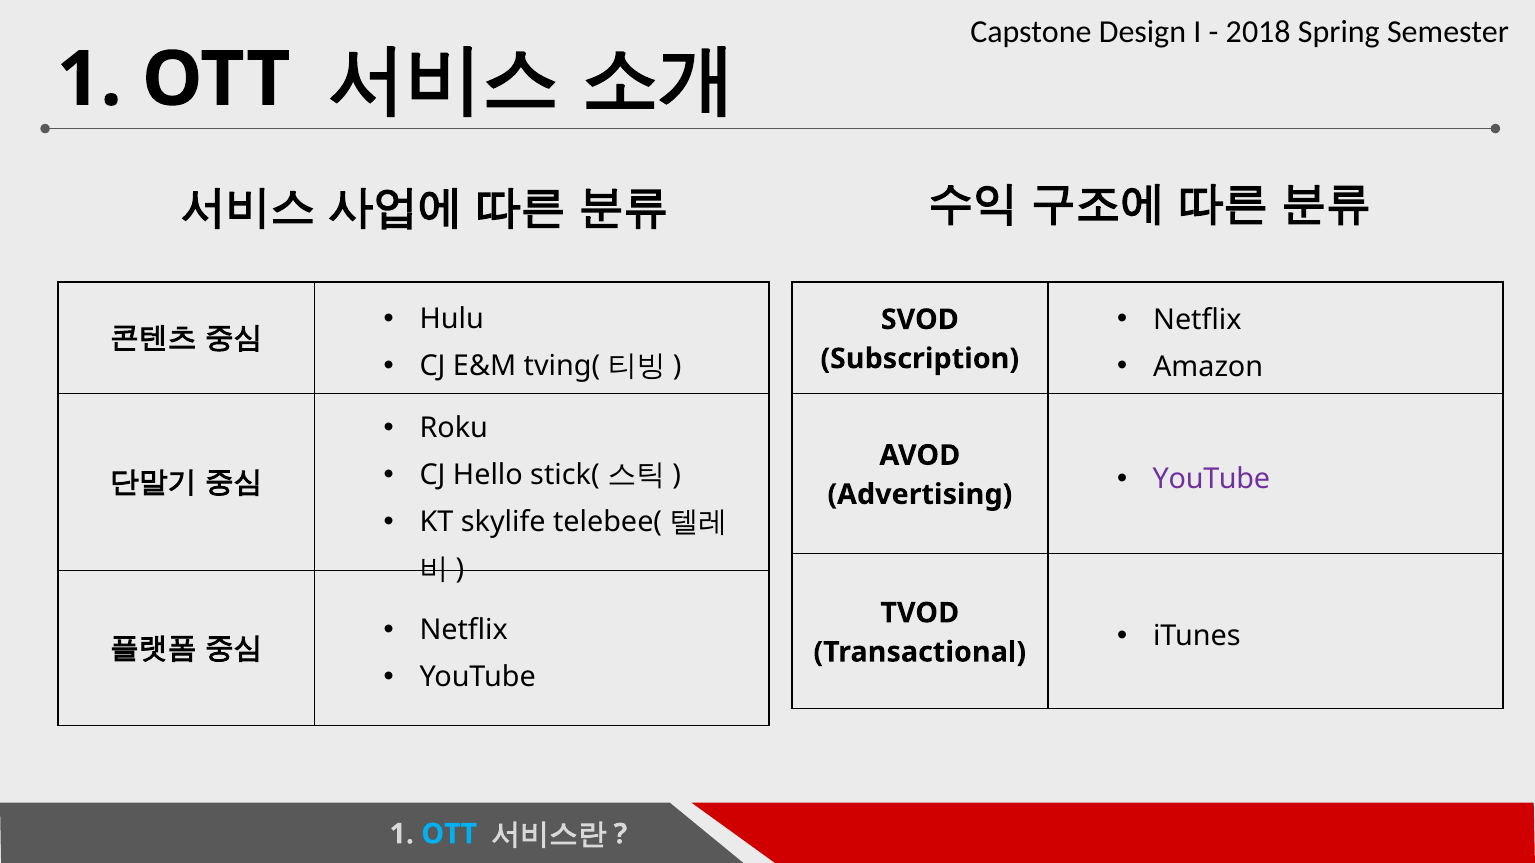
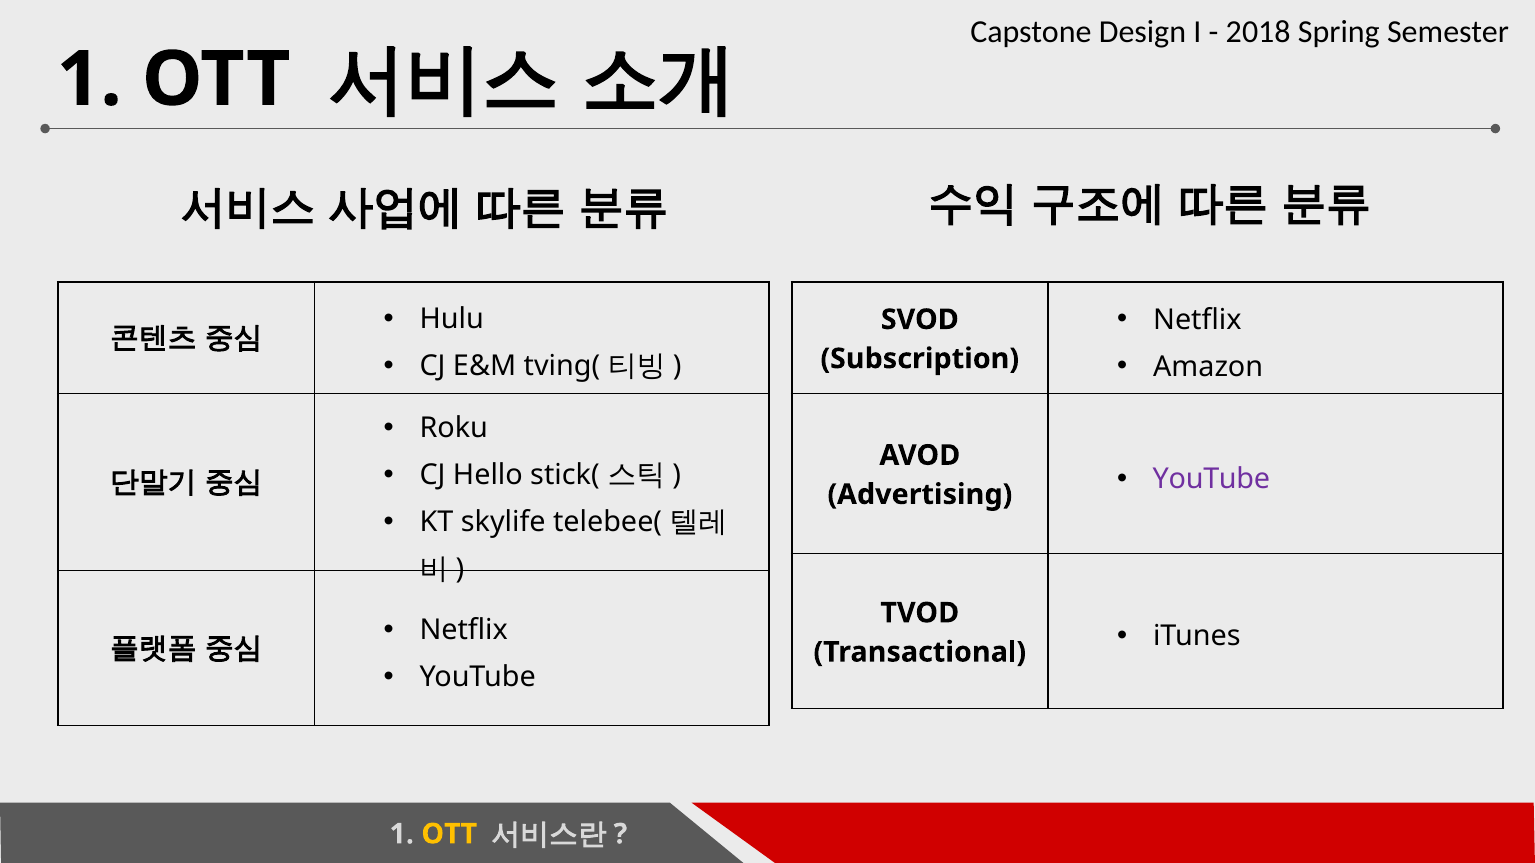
OTT at (449, 834) colour: light blue -> yellow
